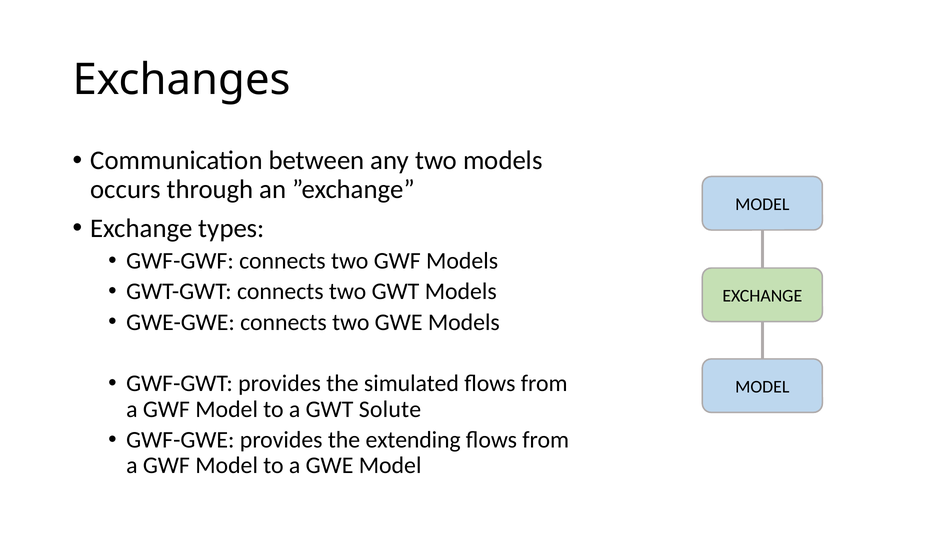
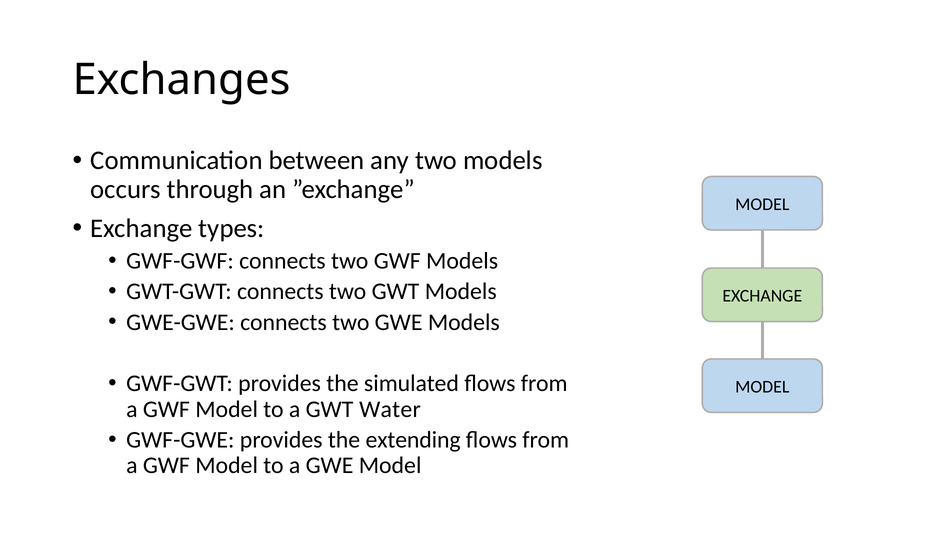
Solute: Solute -> Water
